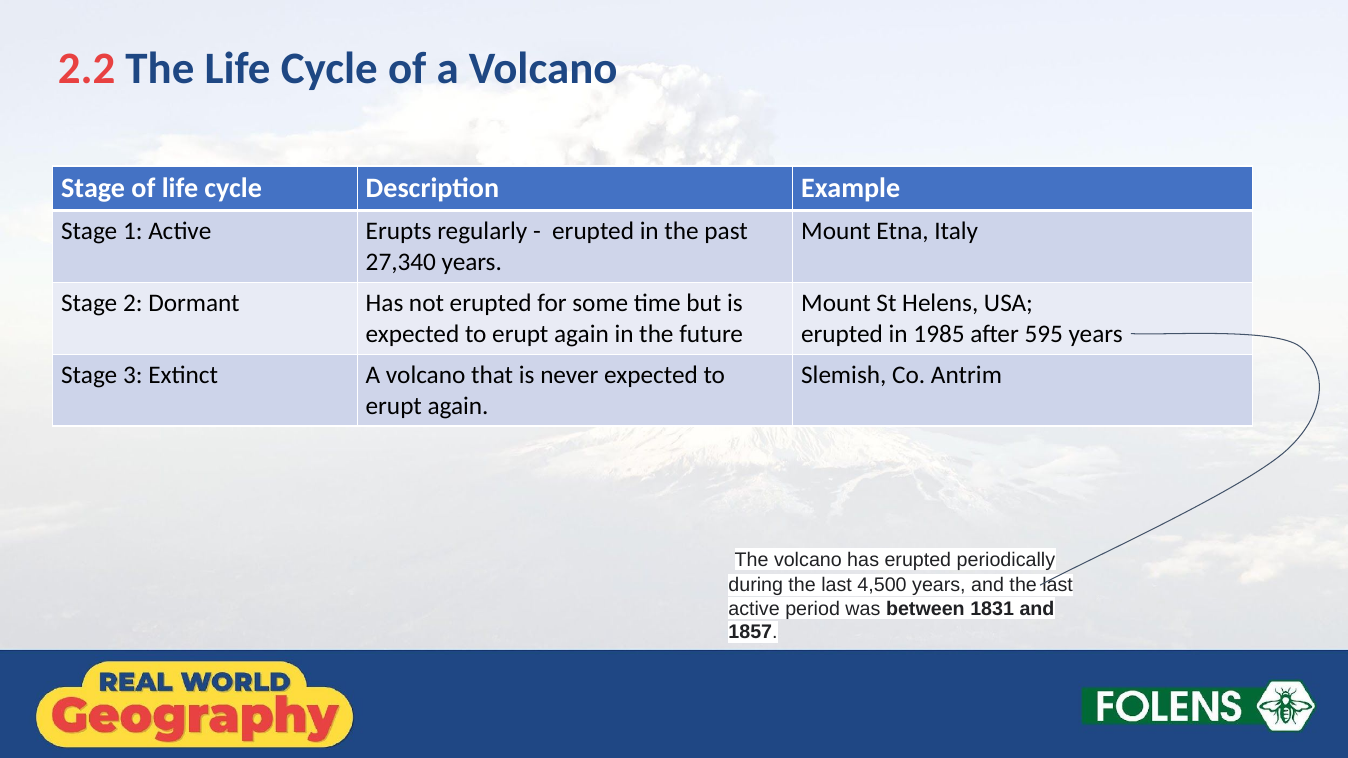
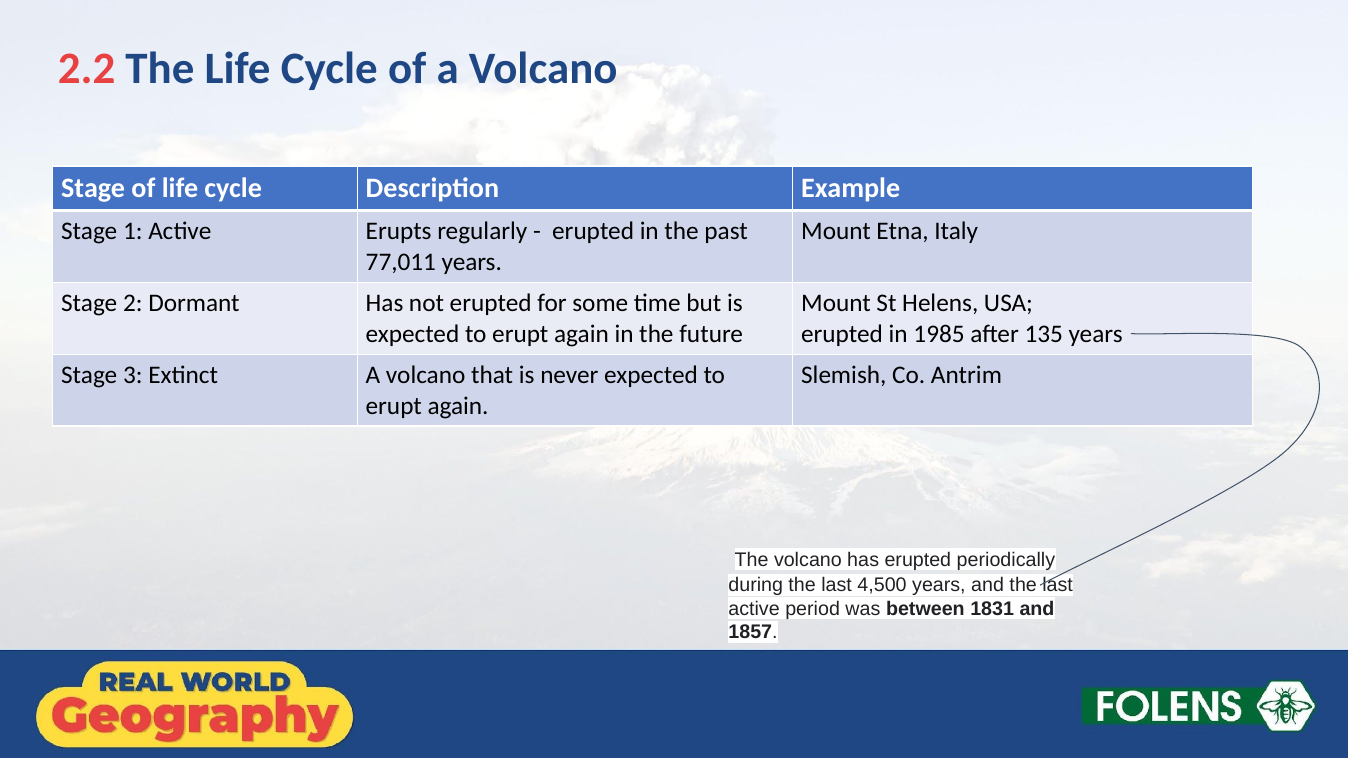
27,340: 27,340 -> 77,011
595: 595 -> 135
